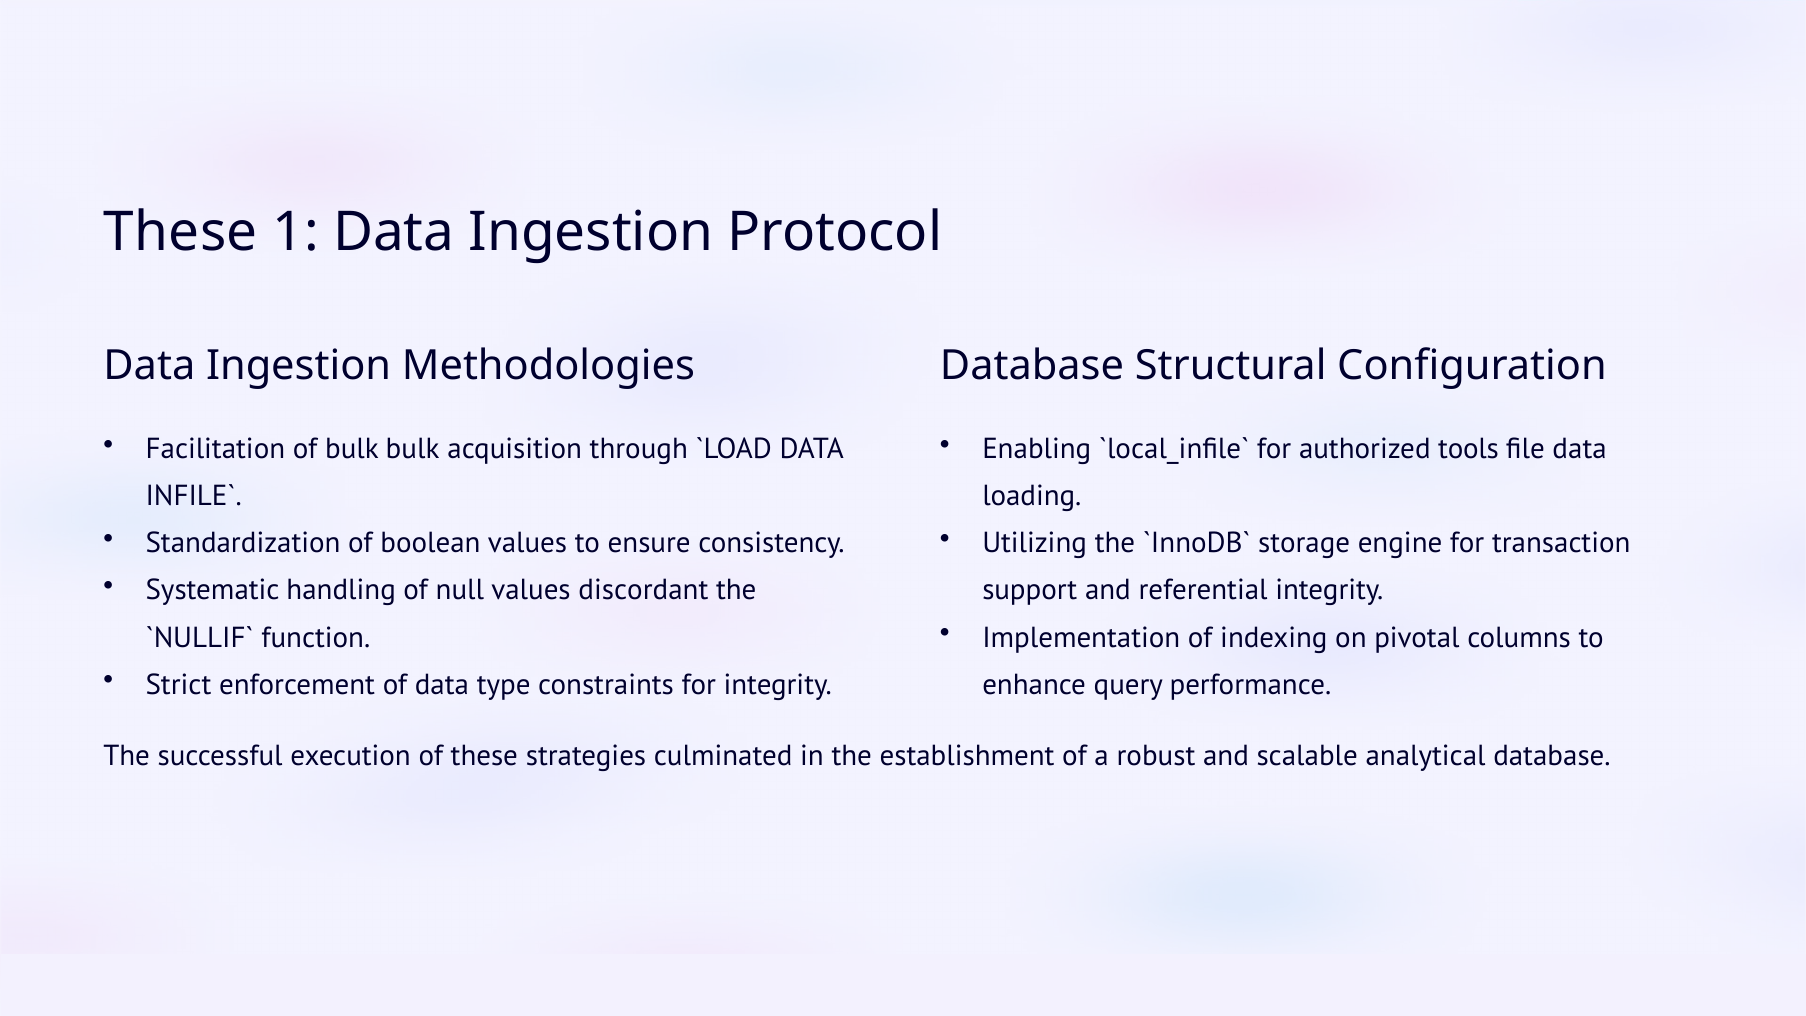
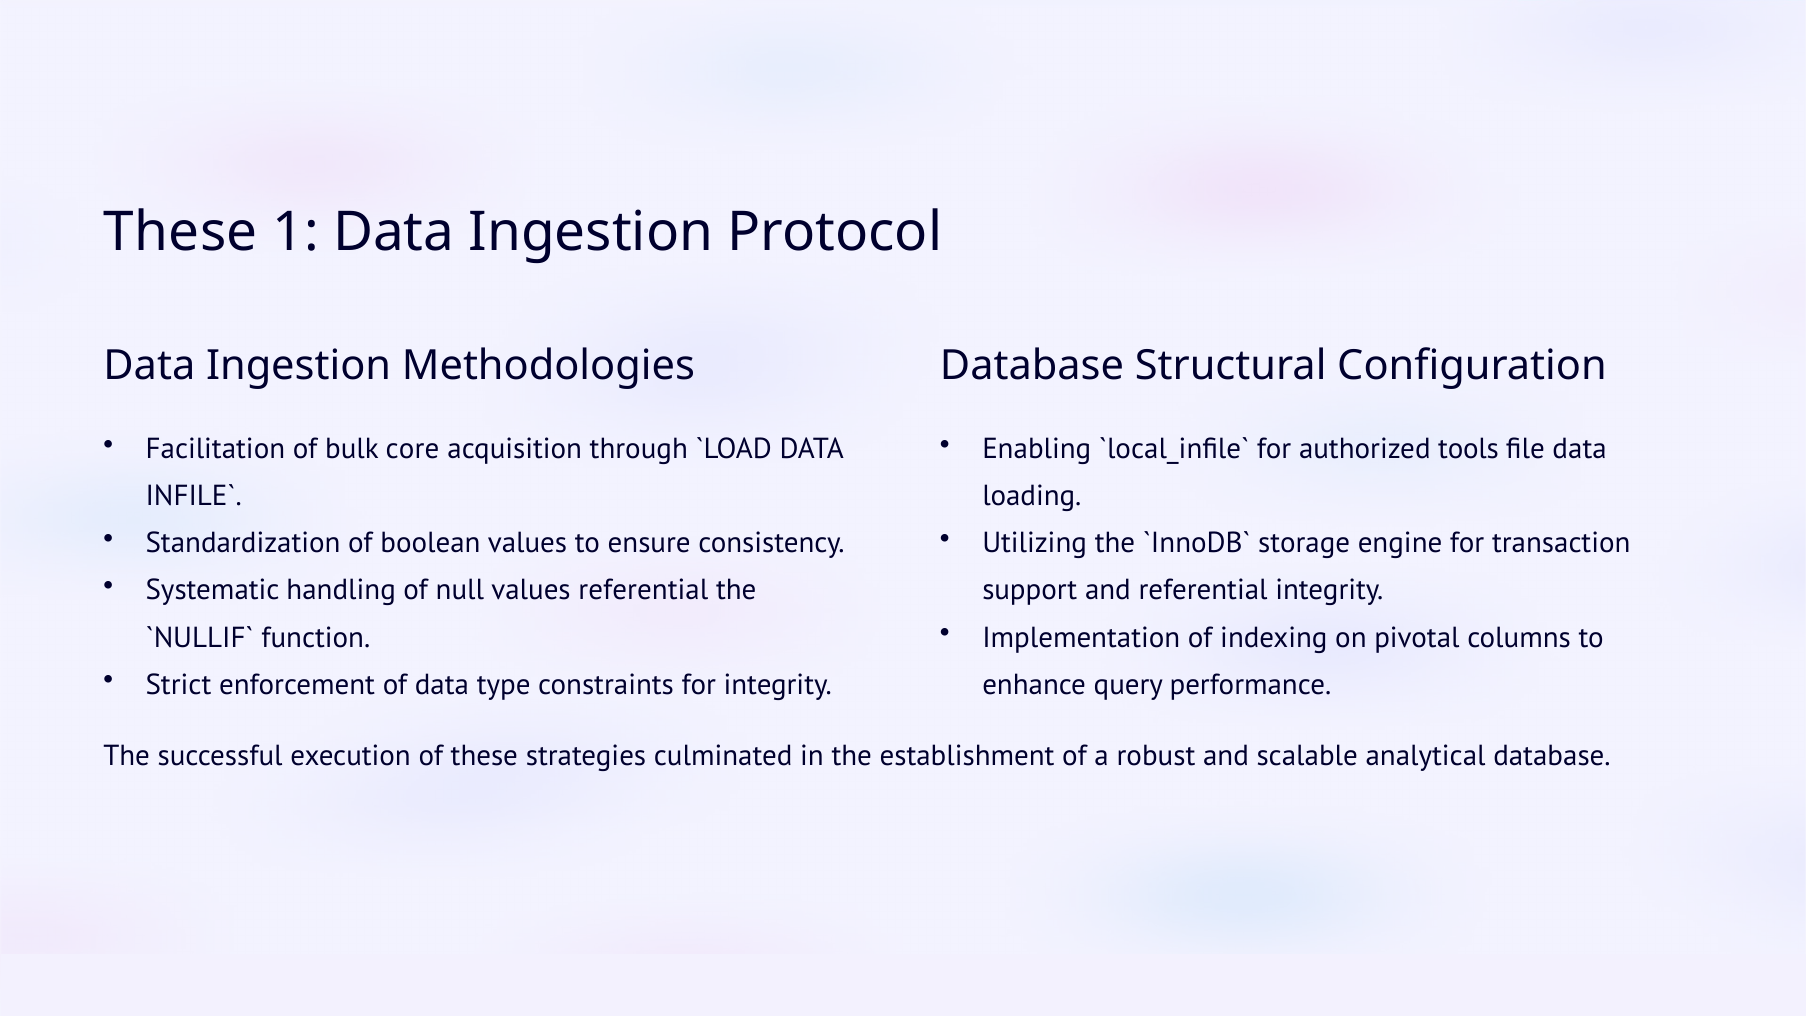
bulk bulk: bulk -> core
values discordant: discordant -> referential
